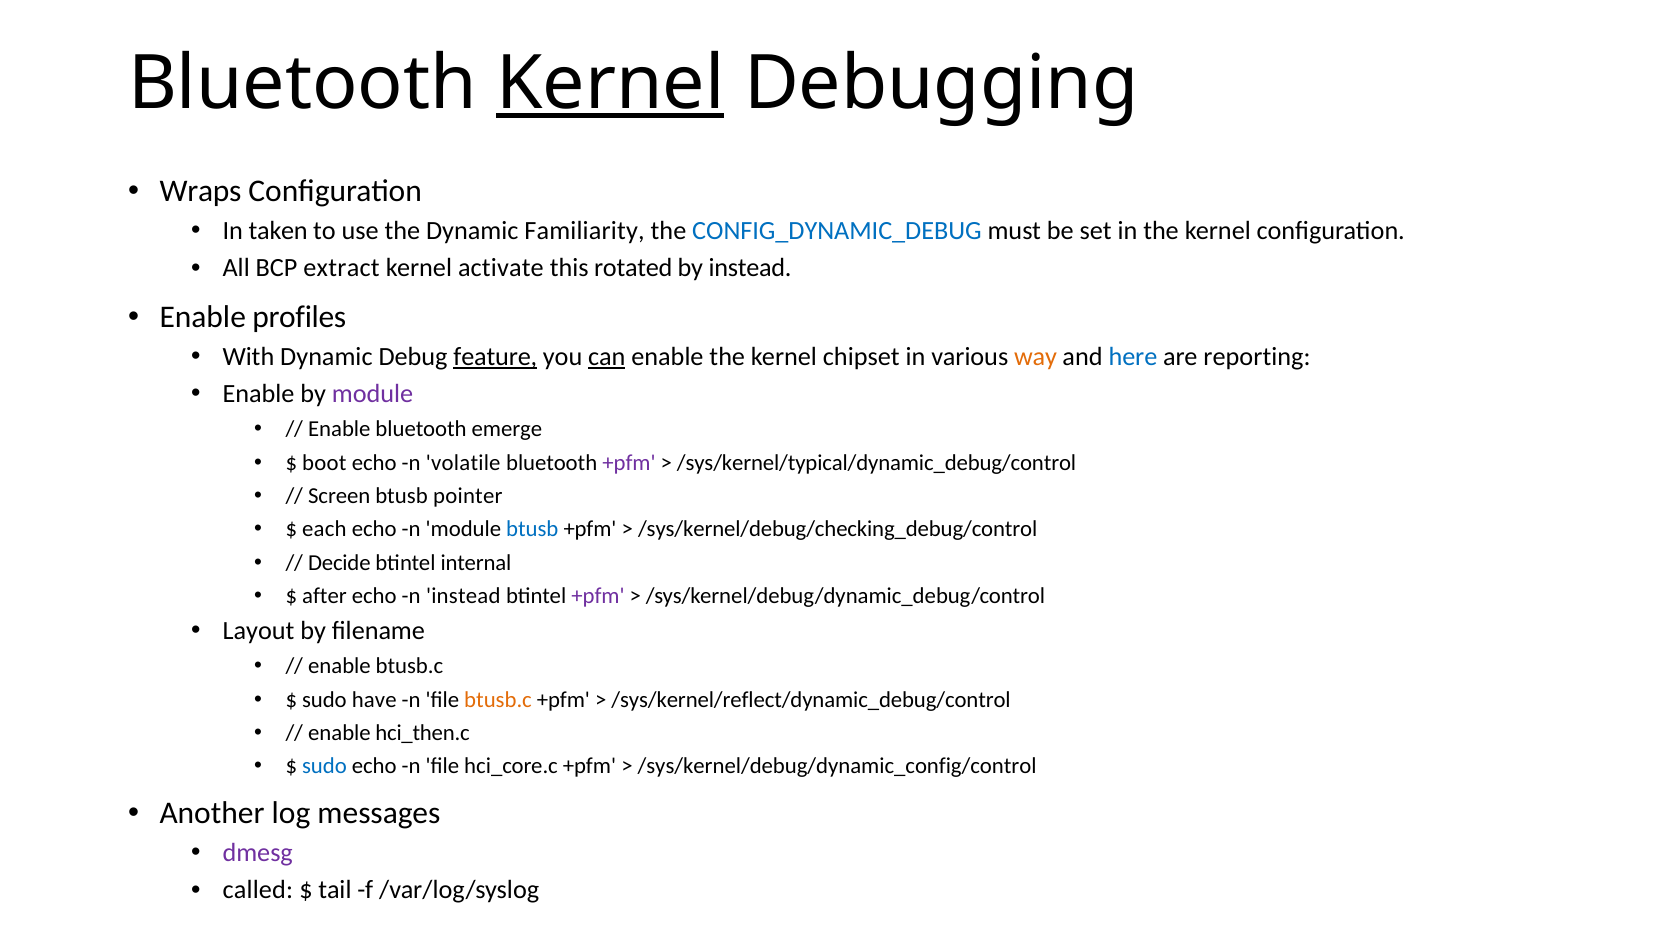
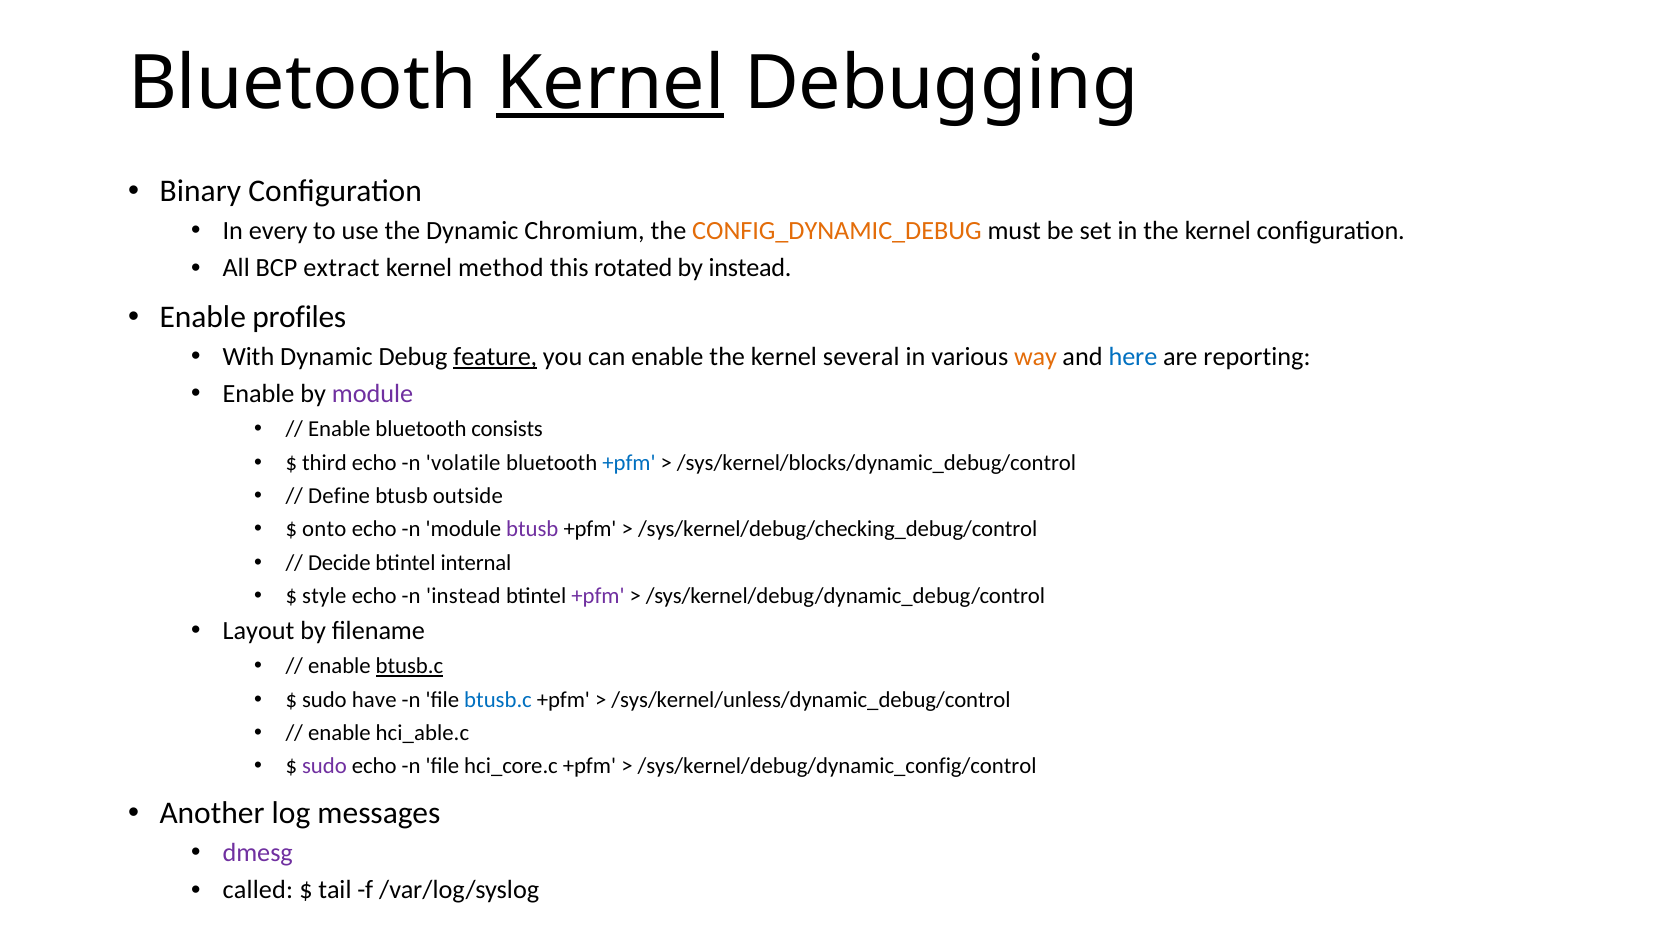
Wraps: Wraps -> Binary
taken: taken -> every
Familiarity: Familiarity -> Chromium
CONFIG_DYNAMIC_DEBUG colour: blue -> orange
activate: activate -> method
can underline: present -> none
chipset: chipset -> several
emerge: emerge -> consists
boot: boot -> third
+pfm at (629, 463) colour: purple -> blue
/sys/kernel/typical/dynamic_debug/control: /sys/kernel/typical/dynamic_debug/control -> /sys/kernel/blocks/dynamic_debug/control
Screen: Screen -> Define
pointer: pointer -> outside
each: each -> onto
btusb at (532, 529) colour: blue -> purple
after: after -> style
btusb.c at (409, 666) underline: none -> present
btusb.c at (498, 700) colour: orange -> blue
/sys/kernel/reflect/dynamic_debug/control: /sys/kernel/reflect/dynamic_debug/control -> /sys/kernel/unless/dynamic_debug/control
hci_then.c: hci_then.c -> hci_able.c
sudo at (324, 766) colour: blue -> purple
